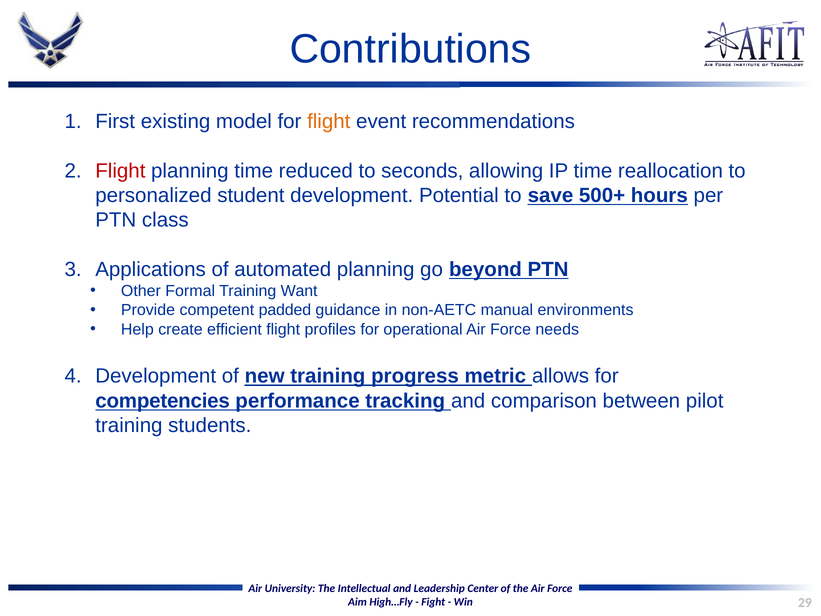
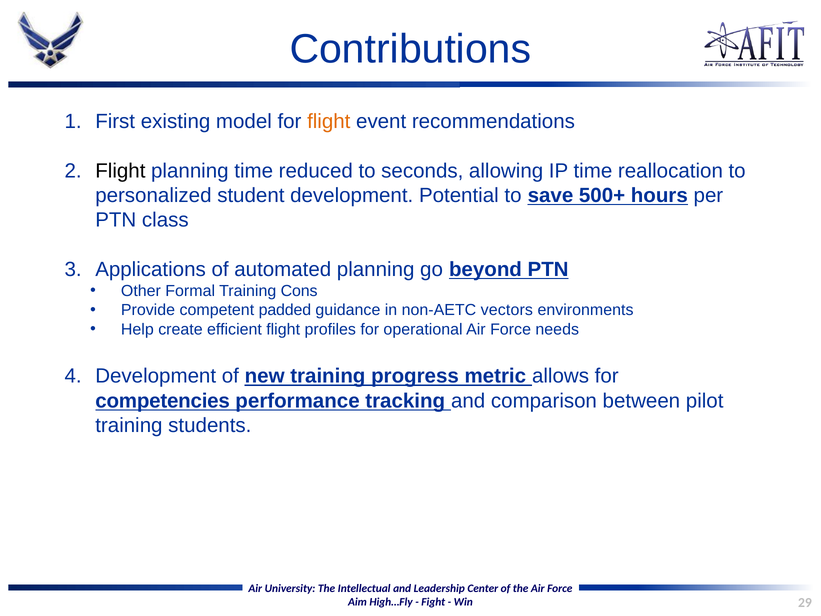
Flight at (120, 171) colour: red -> black
Want: Want -> Cons
manual: manual -> vectors
